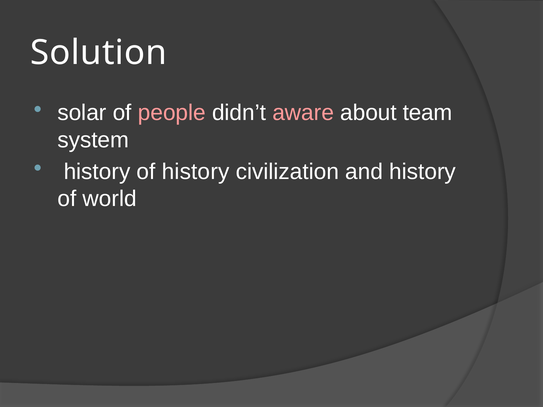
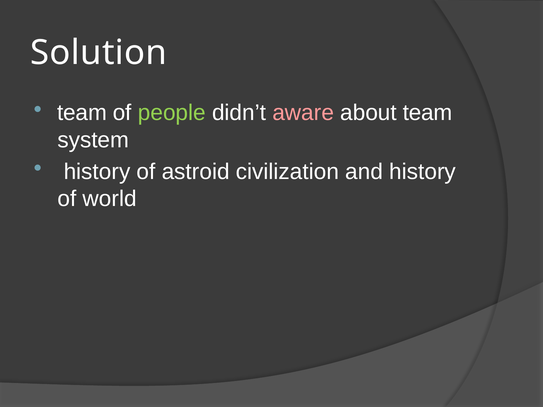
solar at (82, 113): solar -> team
people colour: pink -> light green
of history: history -> astroid
